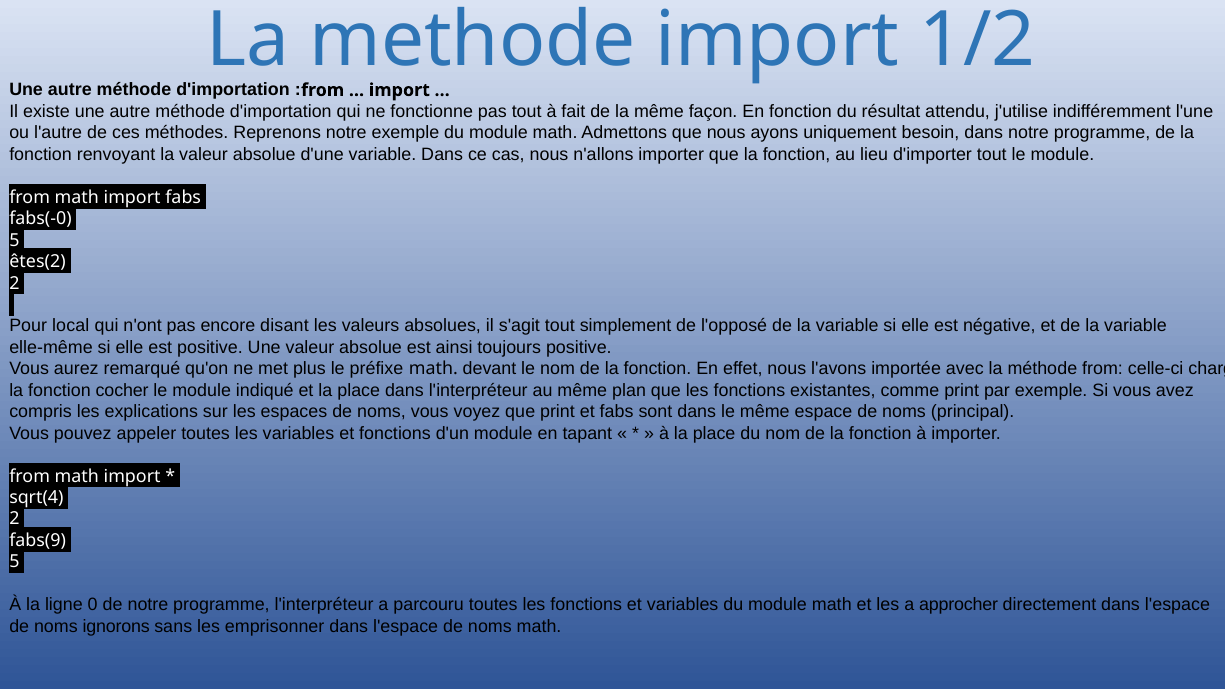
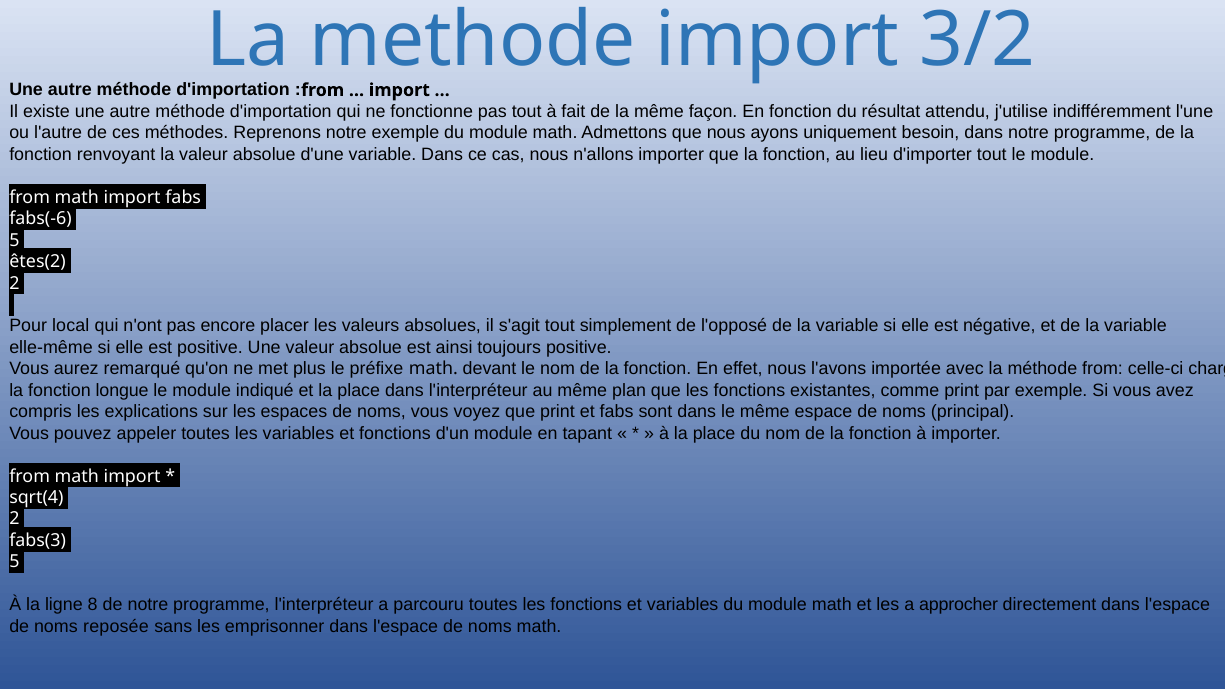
1/2: 1/2 -> 3/2
fabs(-0: fabs(-0 -> fabs(-6
disant: disant -> placer
cocher: cocher -> longue
fabs(9: fabs(9 -> fabs(3
0: 0 -> 8
ignorons: ignorons -> reposée
